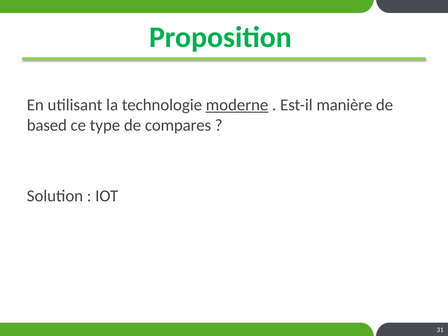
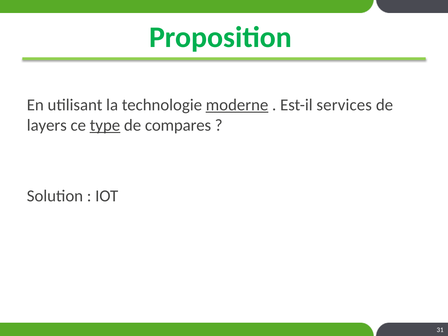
manière: manière -> services
based: based -> layers
type underline: none -> present
